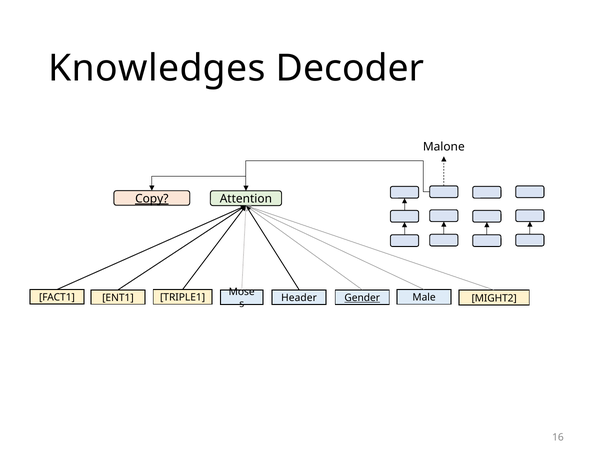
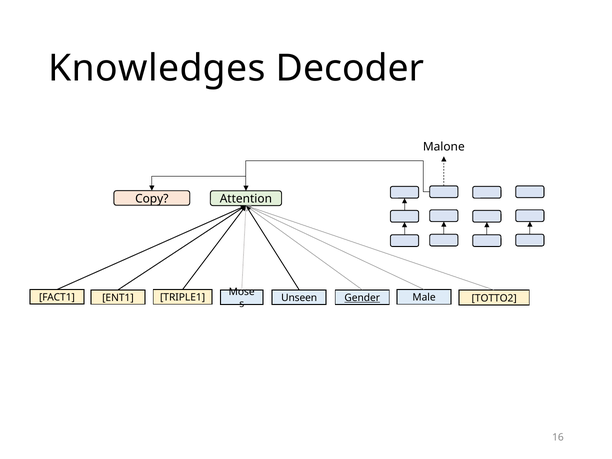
Copy underline: present -> none
MIGHT2: MIGHT2 -> TOTTO2
Header: Header -> Unseen
